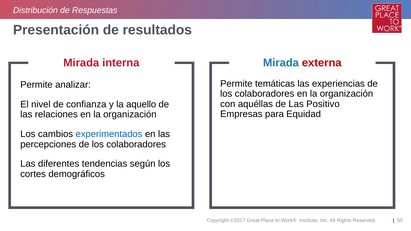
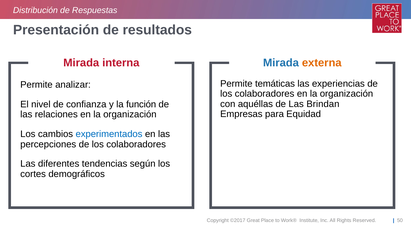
externa colour: red -> orange
Positivo: Positivo -> Brindan
aquello: aquello -> función
